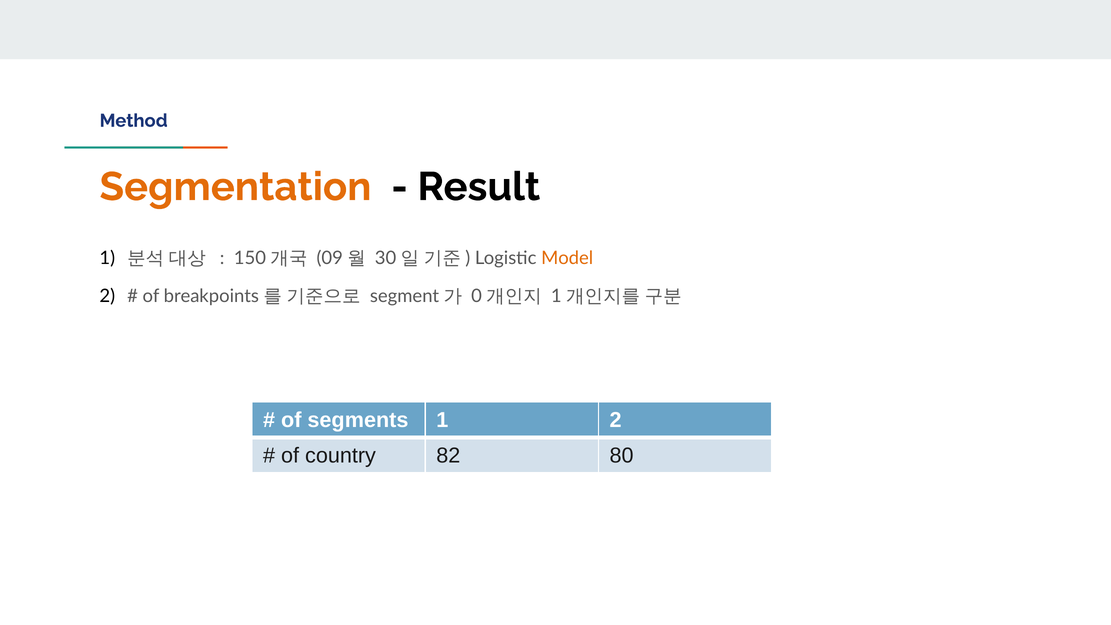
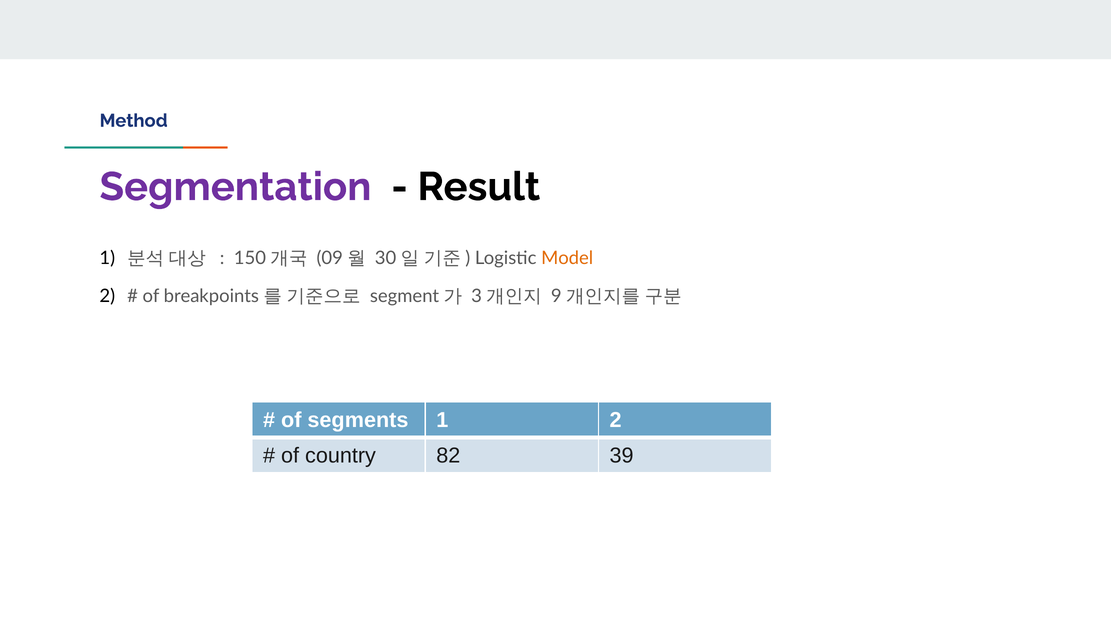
Segmentation colour: orange -> purple
0: 0 -> 3
1 at (556, 296): 1 -> 9
80: 80 -> 39
